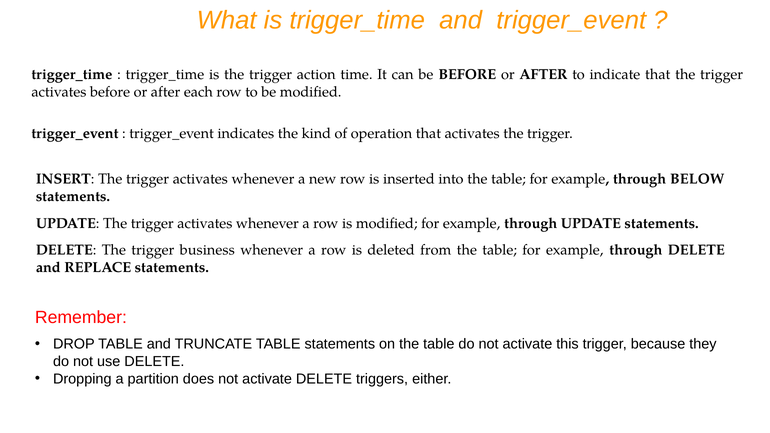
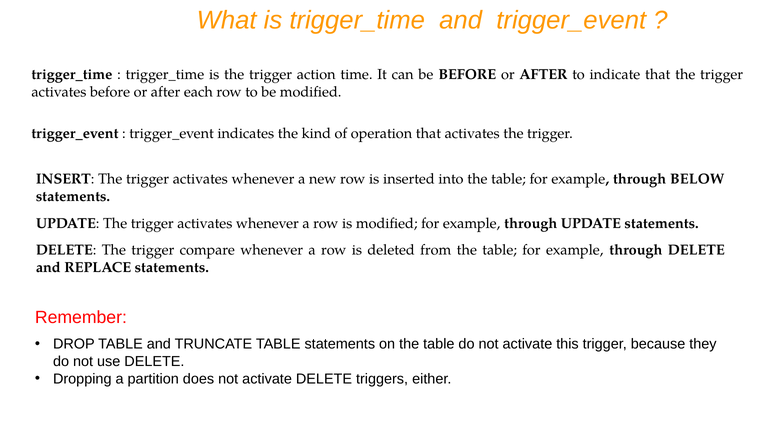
business: business -> compare
